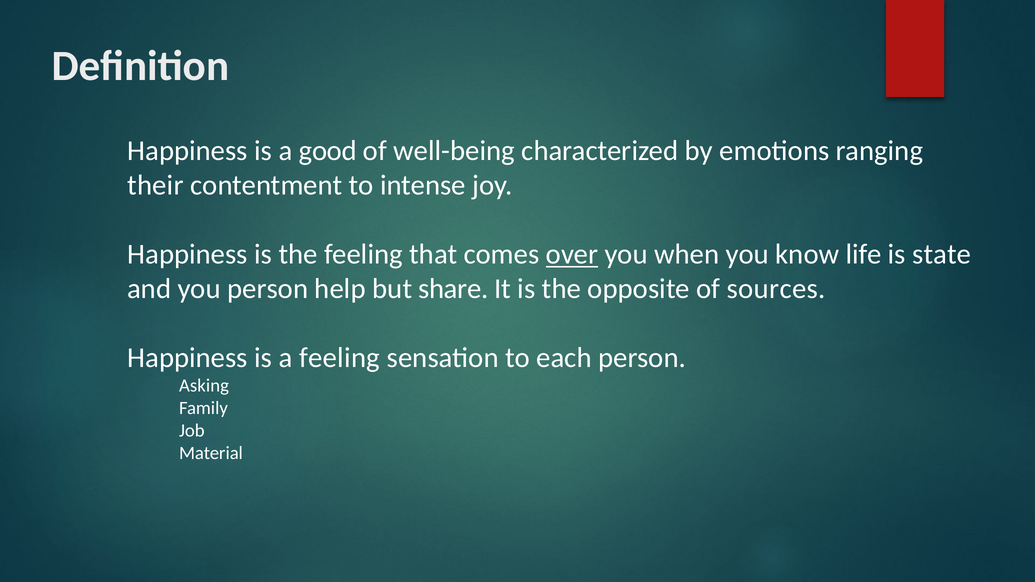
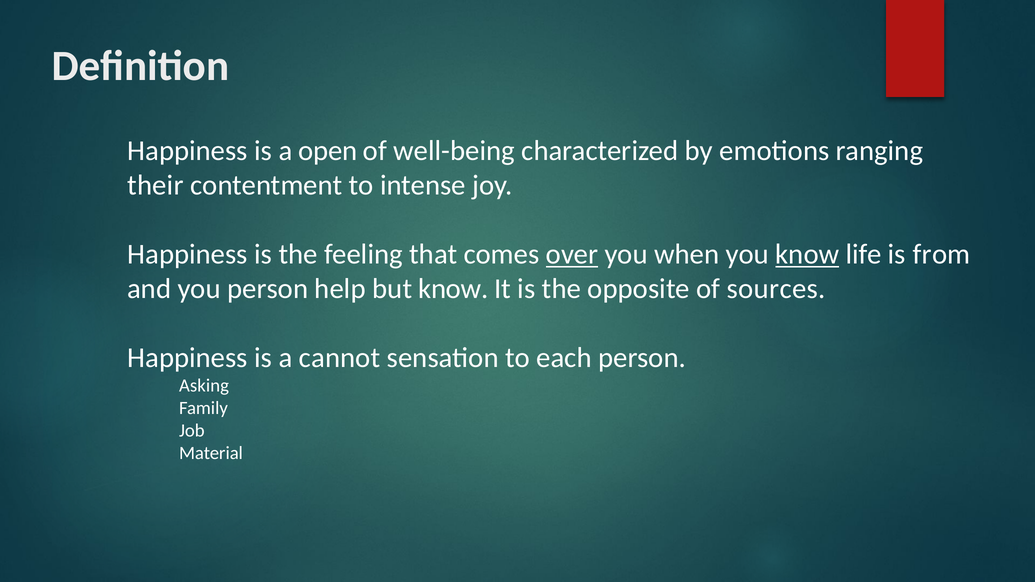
good: good -> open
know at (807, 254) underline: none -> present
state: state -> from
but share: share -> know
a feeling: feeling -> cannot
